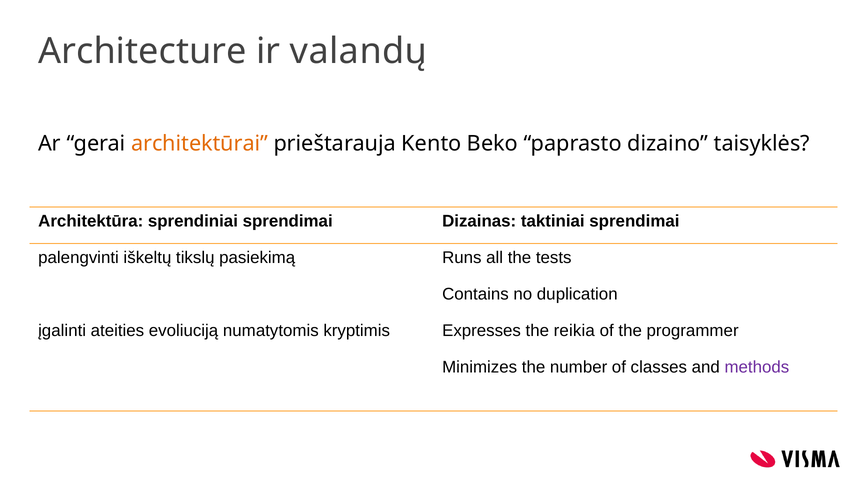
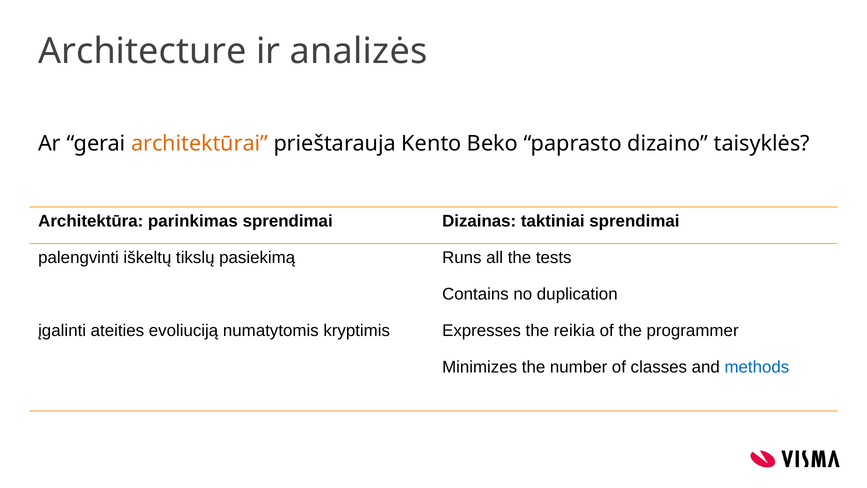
valandų: valandų -> analizės
sprendiniai: sprendiniai -> parinkimas
methods colour: purple -> blue
